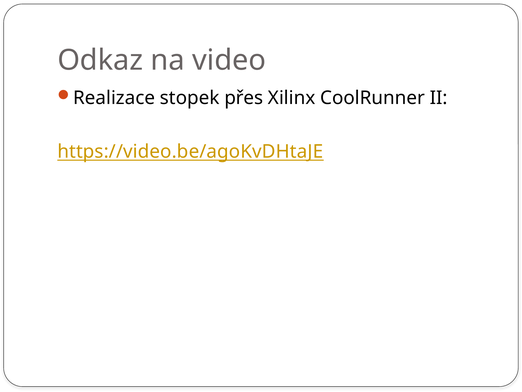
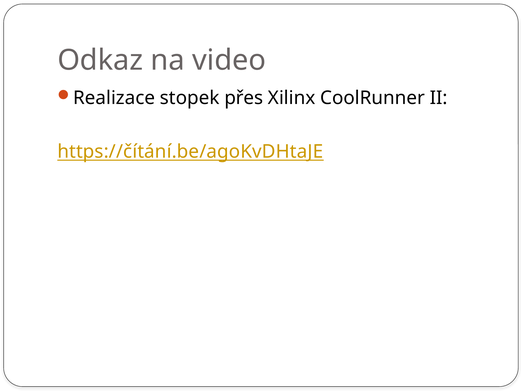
https://video.be/agoKvDHtaJE: https://video.be/agoKvDHtaJE -> https://čítání.be/agoKvDHtaJE
